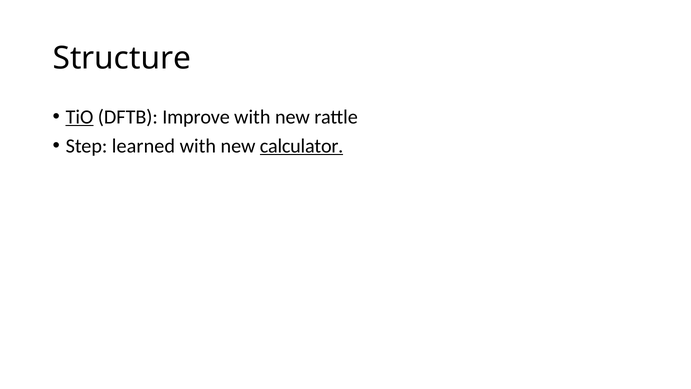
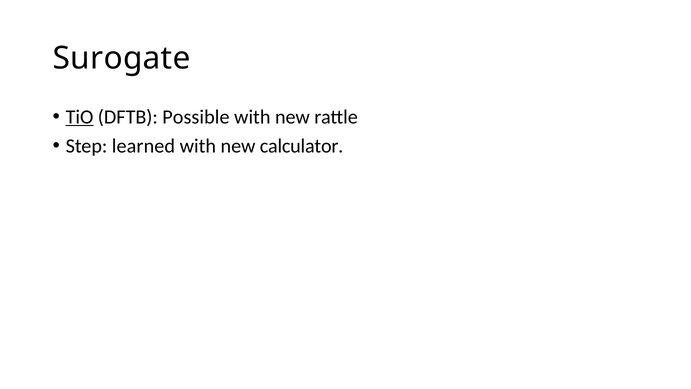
Structure: Structure -> Surogate
Improve: Improve -> Possible
calculator underline: present -> none
